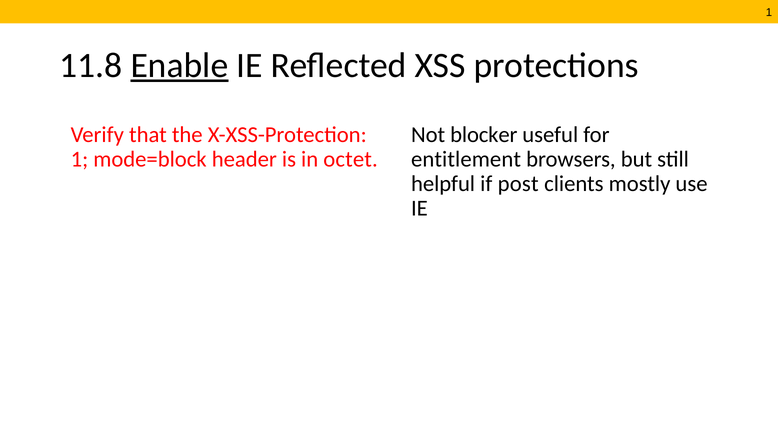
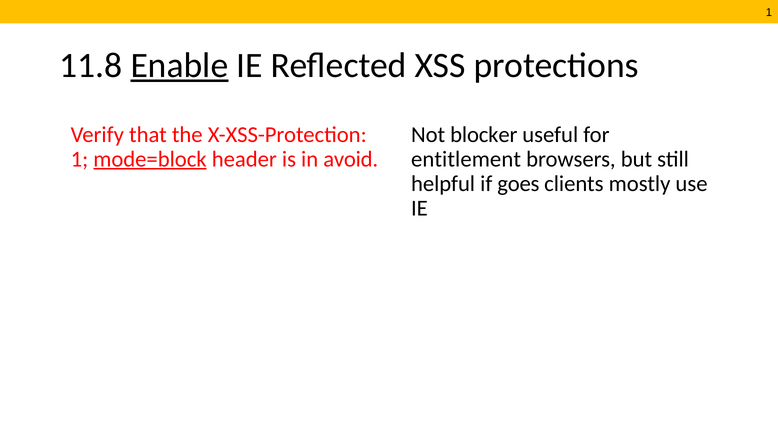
mode=block underline: none -> present
octet: octet -> avoid
post: post -> goes
